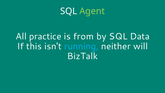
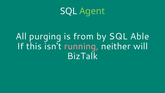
practice: practice -> purging
Data: Data -> Able
running colour: light blue -> pink
